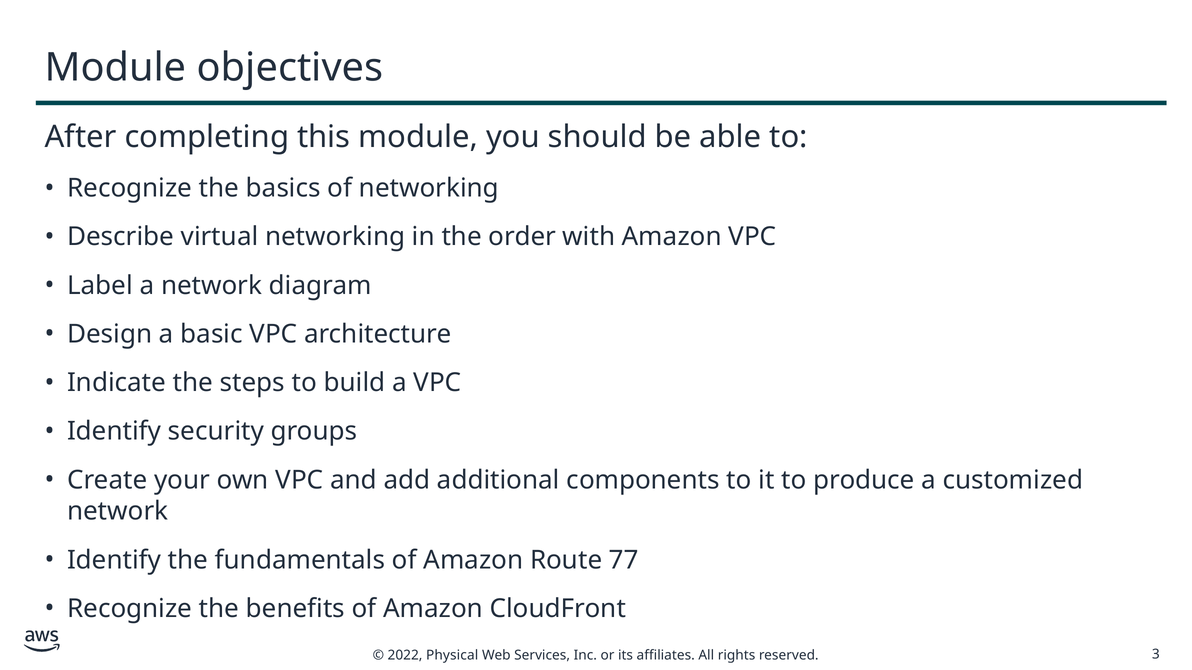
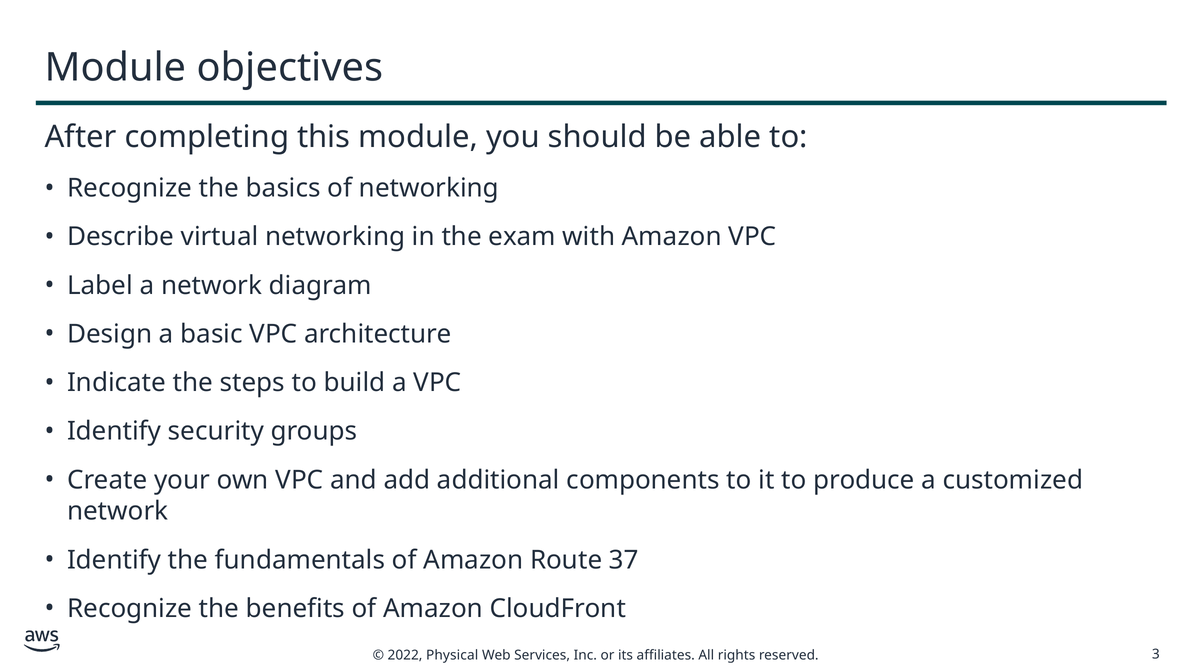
order: order -> exam
77: 77 -> 37
